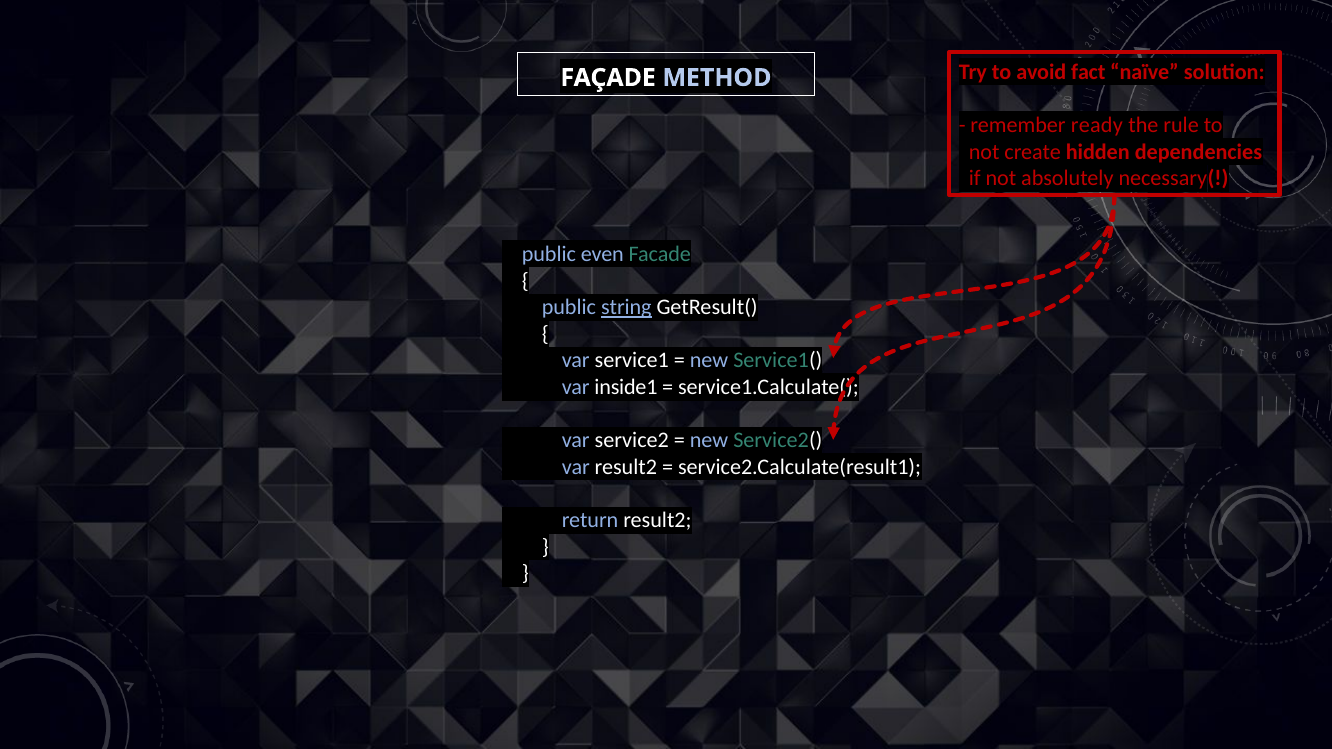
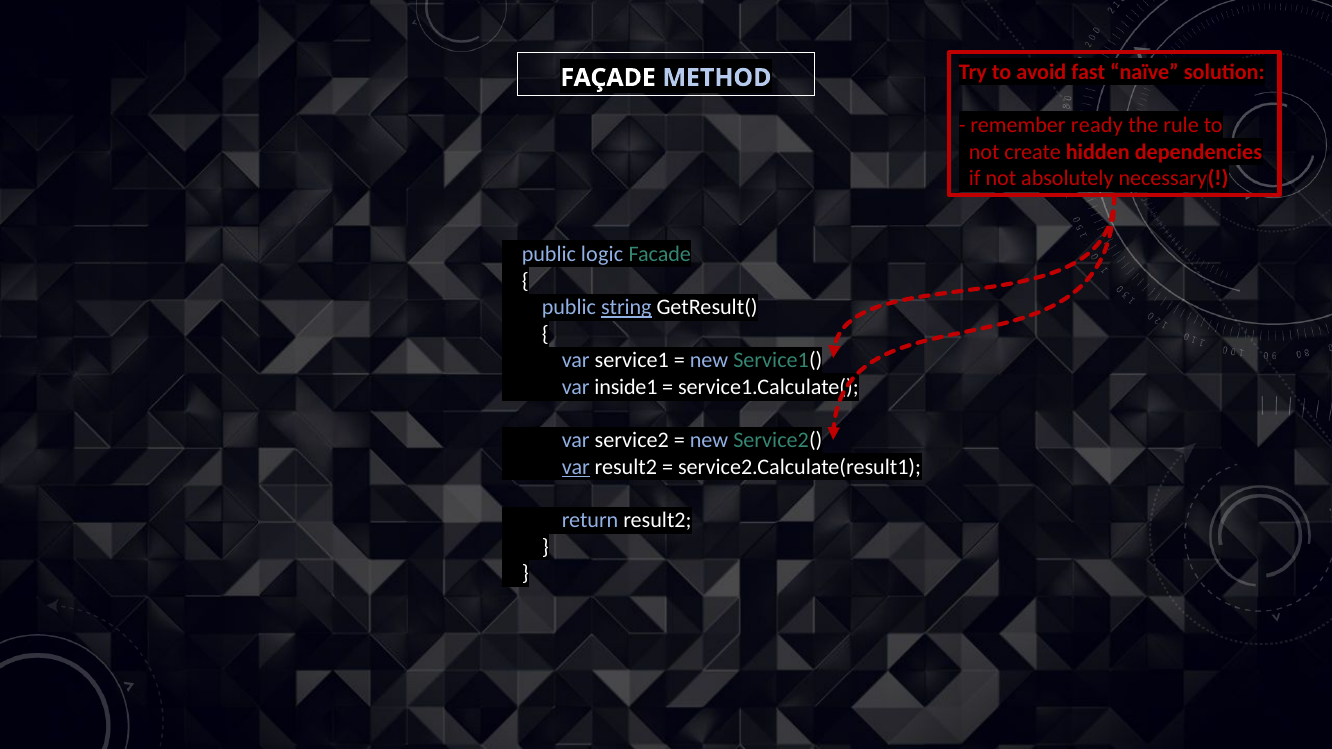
fact: fact -> fast
even: even -> logic
var at (576, 467) underline: none -> present
